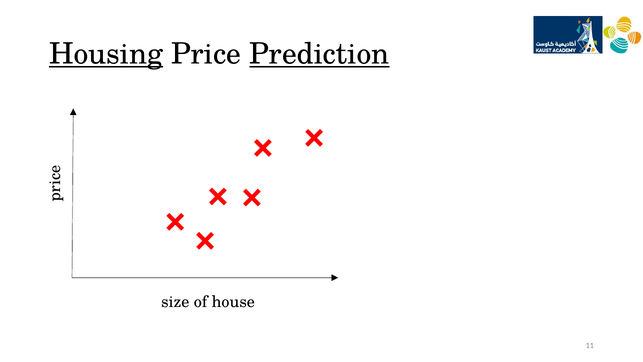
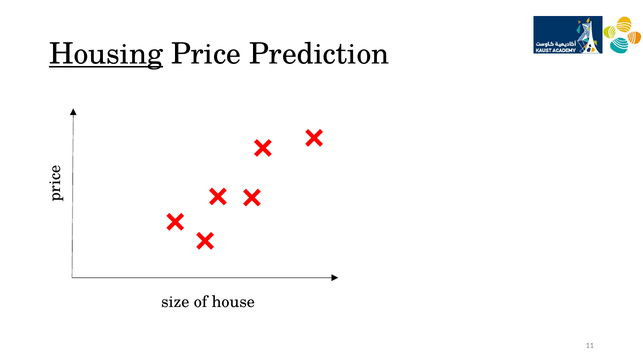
Prediction underline: present -> none
